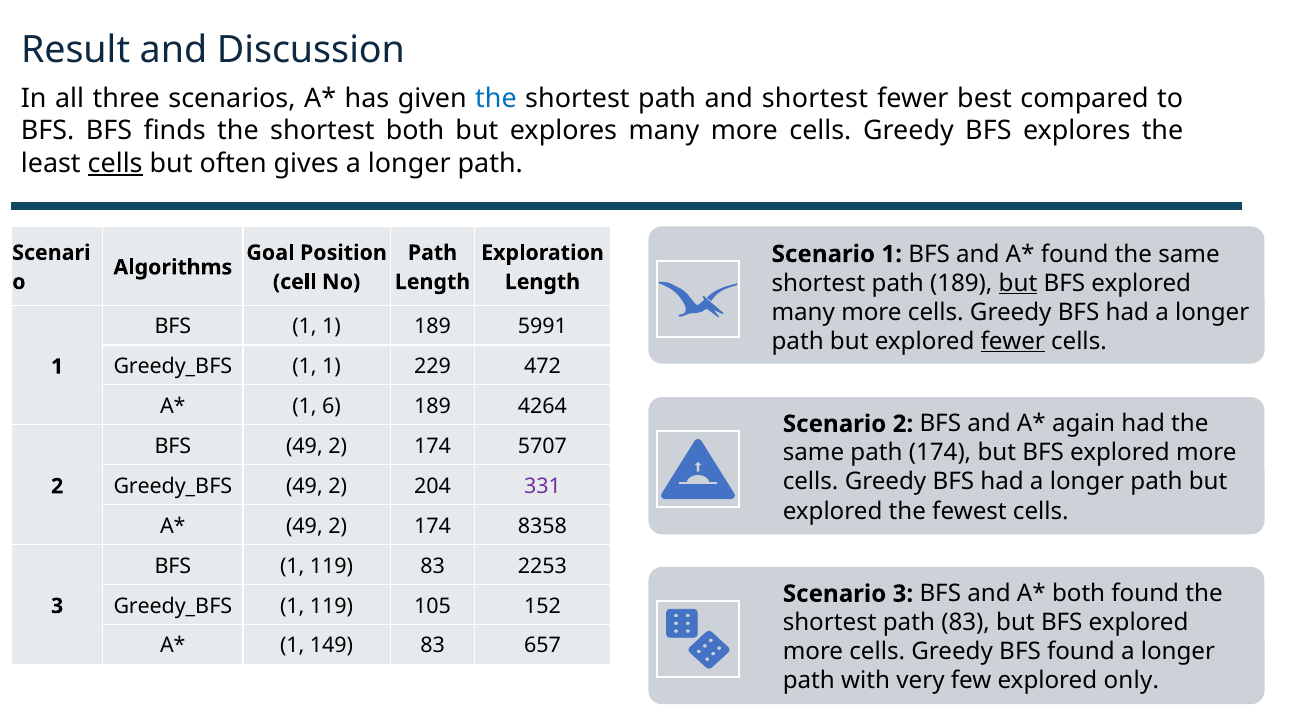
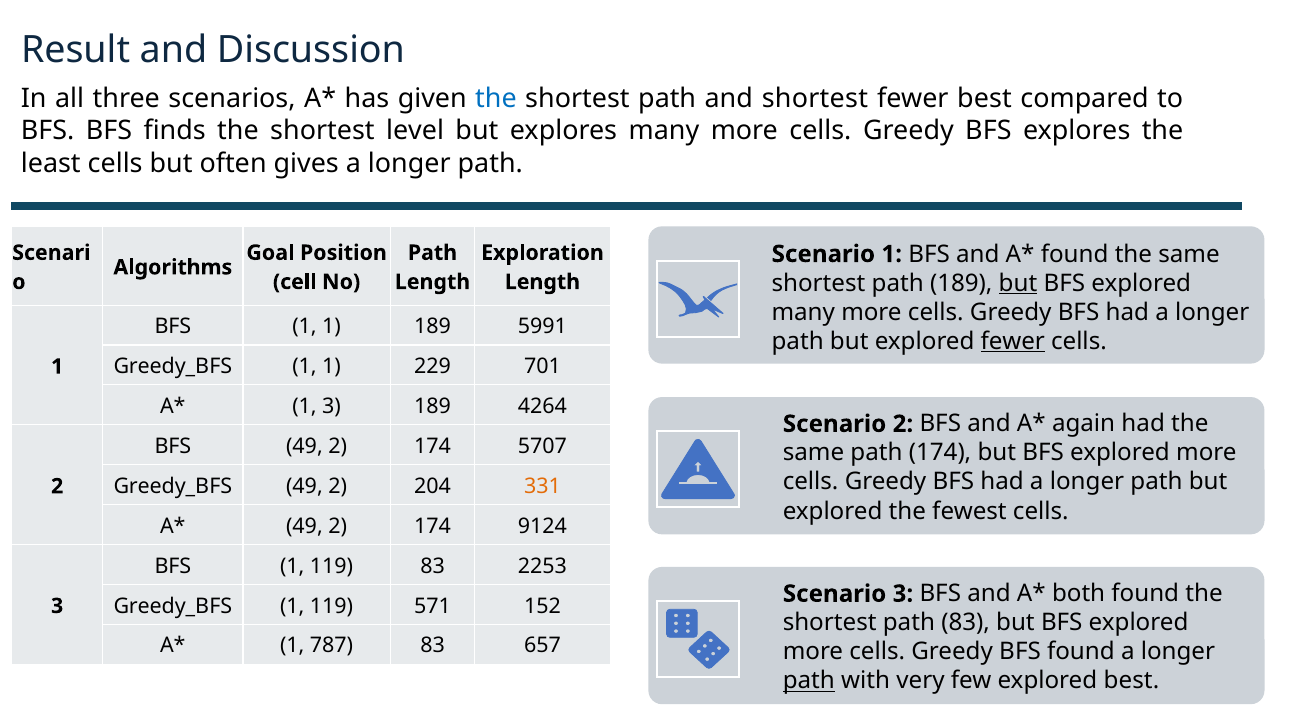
shortest both: both -> level
cells at (115, 163) underline: present -> none
472: 472 -> 701
1 6: 6 -> 3
331 colour: purple -> orange
8358: 8358 -> 9124
105: 105 -> 571
149: 149 -> 787
path at (809, 681) underline: none -> present
only at (1131, 681): only -> best
